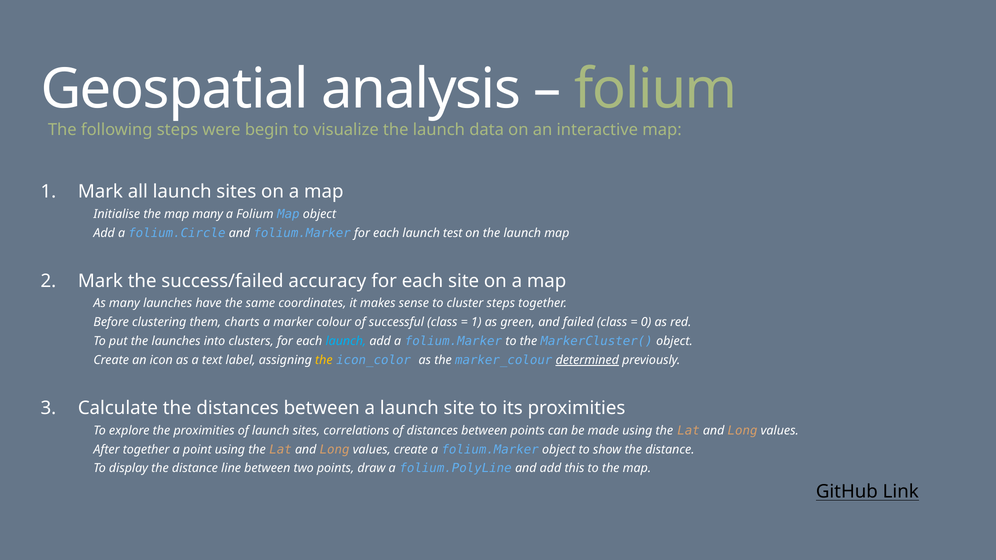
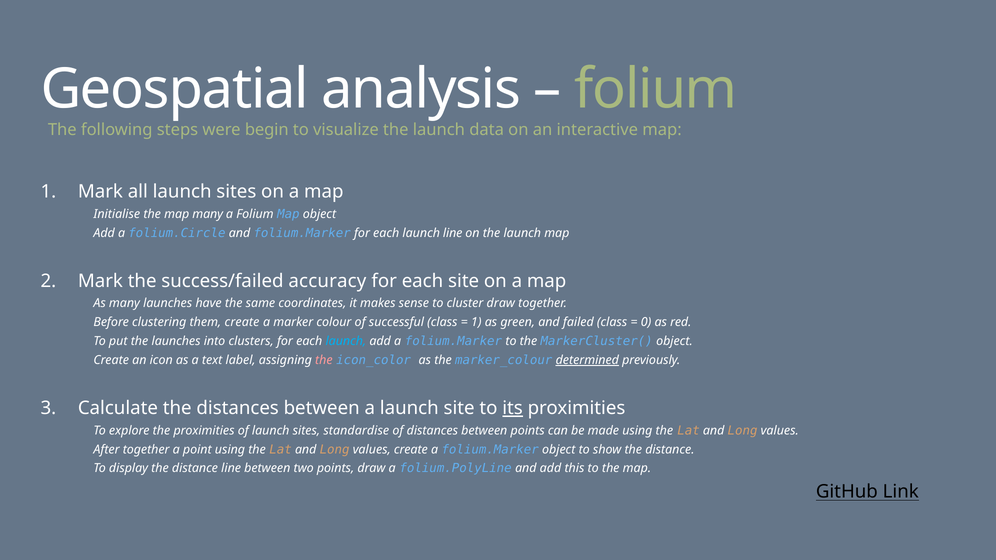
launch test: test -> line
cluster steps: steps -> draw
them charts: charts -> create
the at (324, 360) colour: yellow -> pink
its underline: none -> present
correlations: correlations -> standardise
